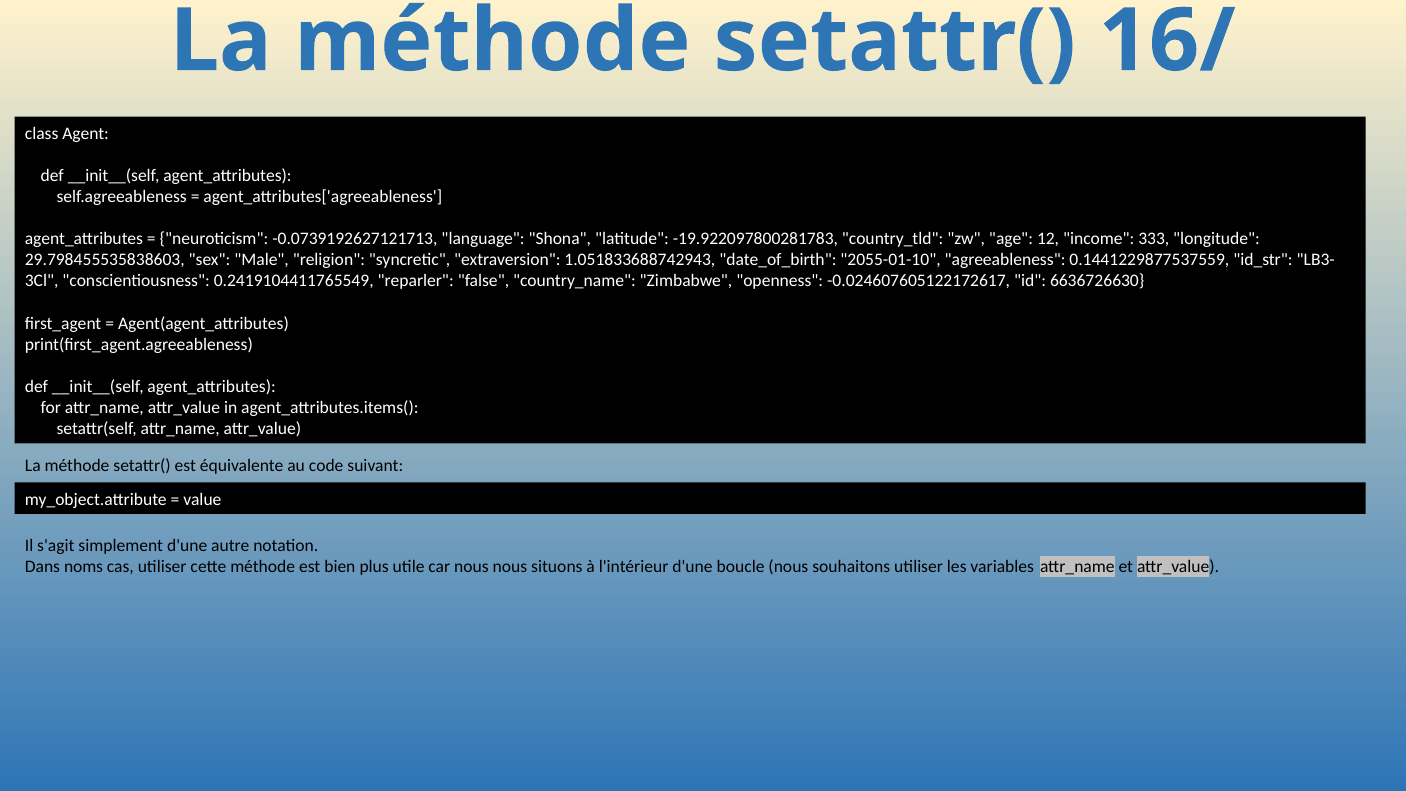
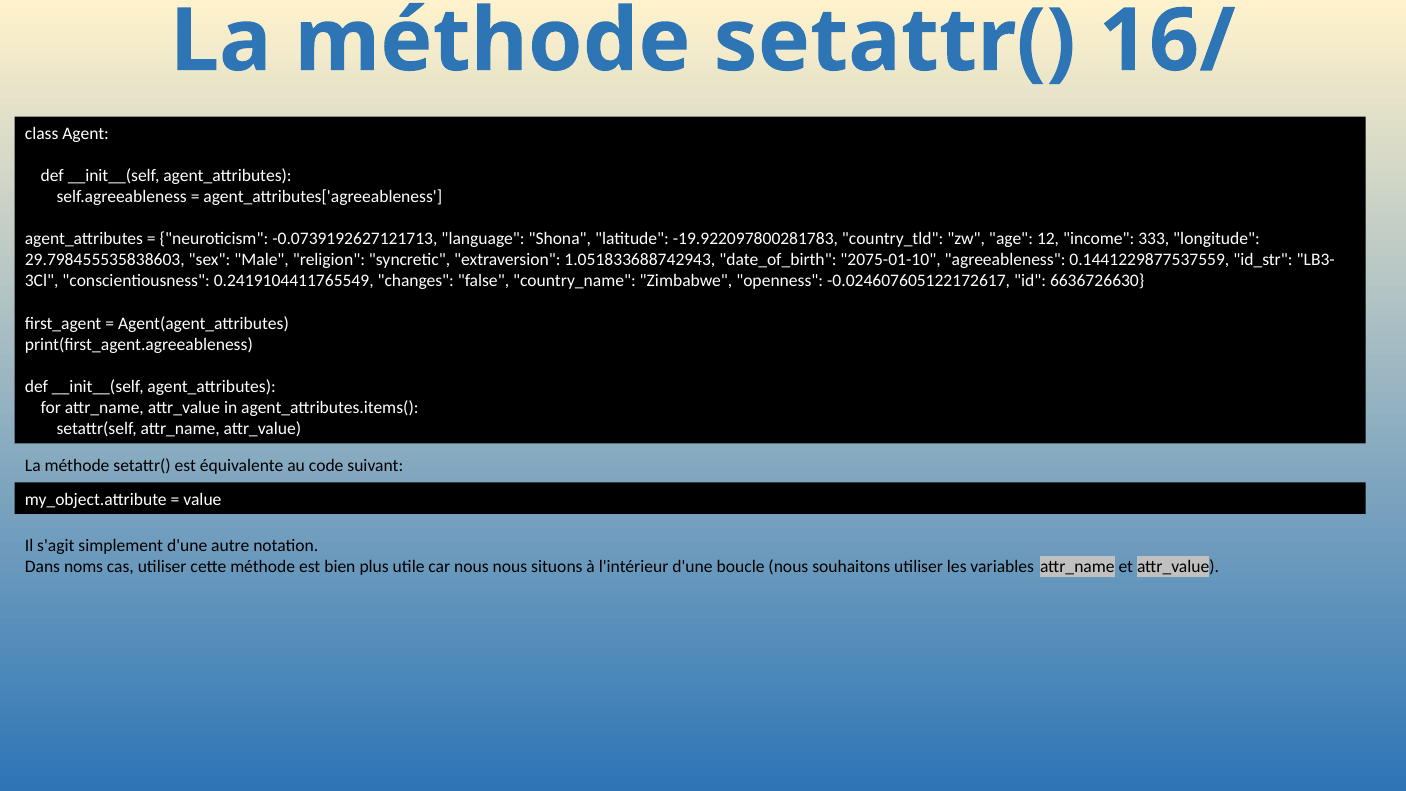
2055-01-10: 2055-01-10 -> 2075-01-10
reparler: reparler -> changes
